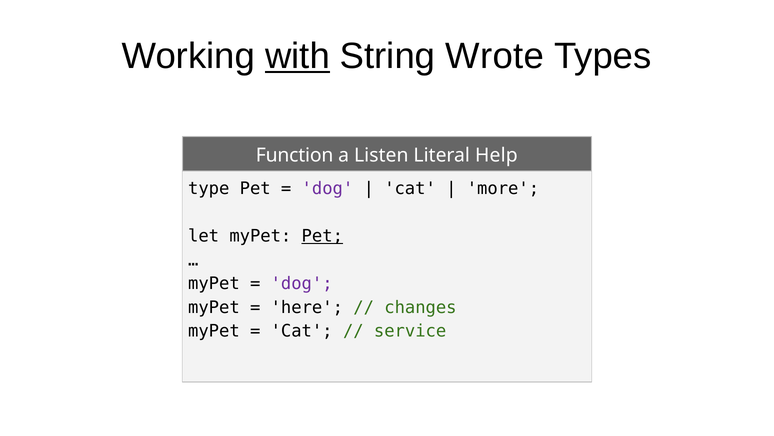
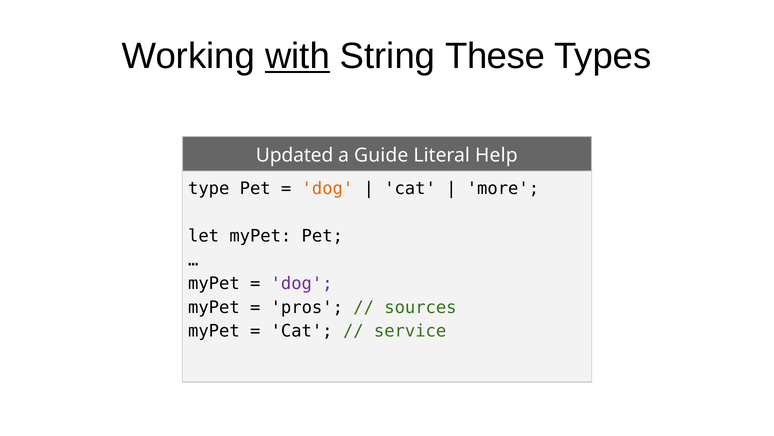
Wrote: Wrote -> These
Function: Function -> Updated
Listen: Listen -> Guide
dog at (327, 188) colour: purple -> orange
Pet at (322, 236) underline: present -> none
here: here -> pros
changes: changes -> sources
